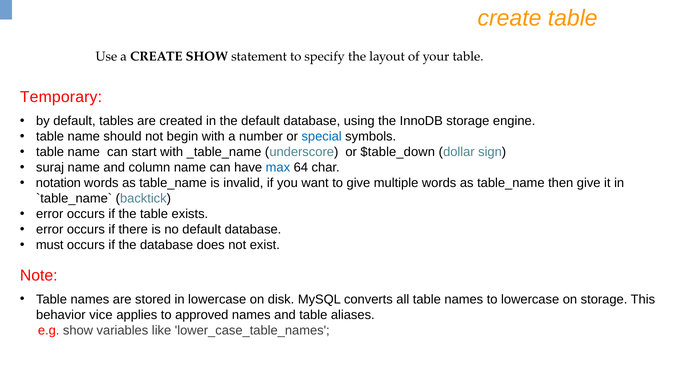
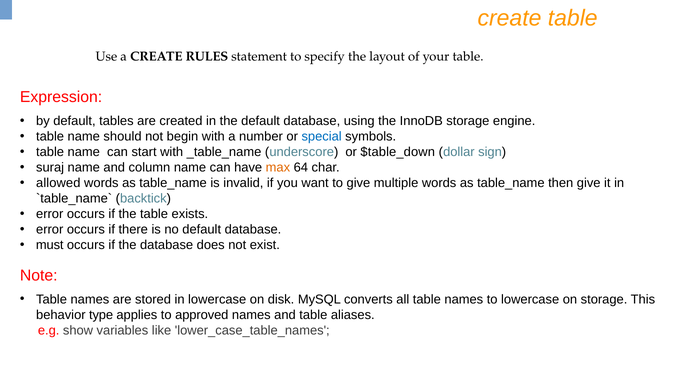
CREATE SHOW: SHOW -> RULES
Temporary: Temporary -> Expression
max colour: blue -> orange
notation: notation -> allowed
vice: vice -> type
